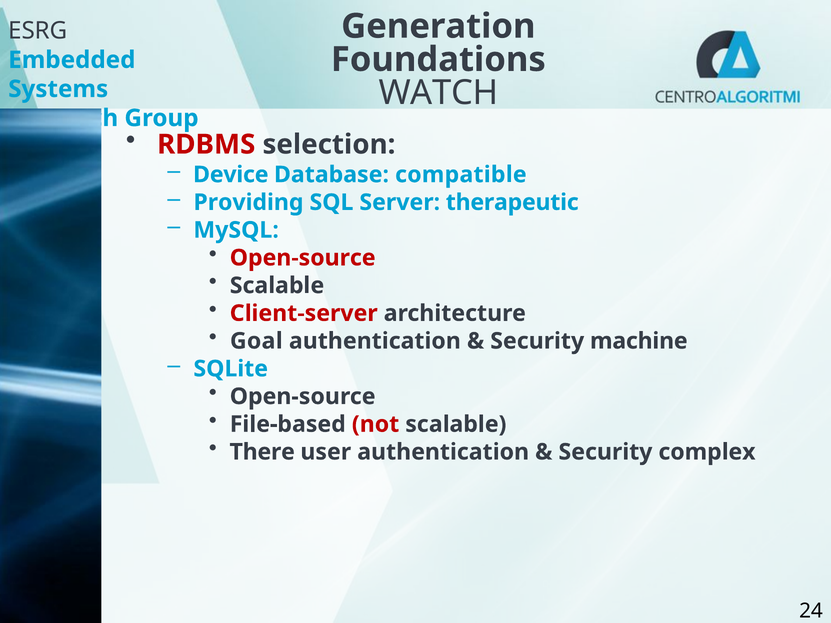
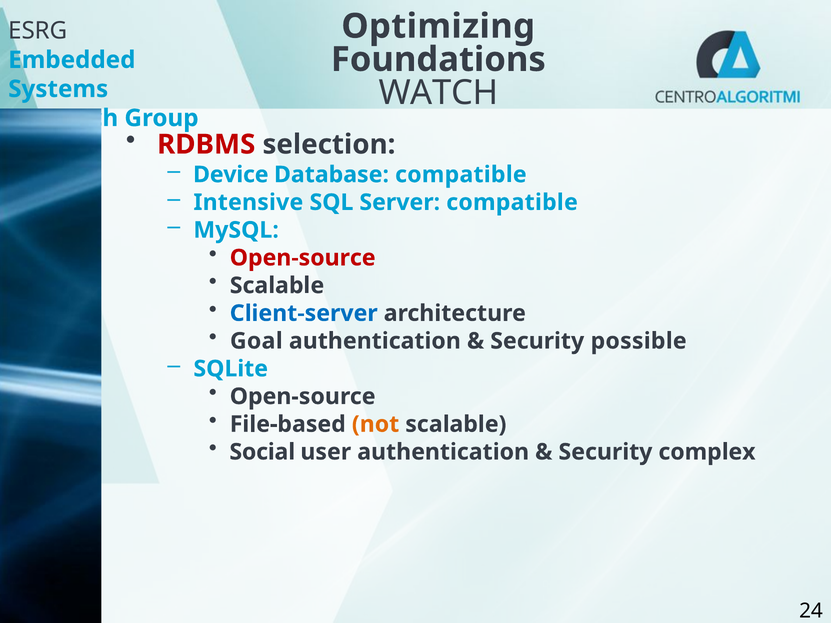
Generation: Generation -> Optimizing
Providing: Providing -> Intensive
Server therapeutic: therapeutic -> compatible
Client-server colour: red -> blue
machine: machine -> possible
not colour: red -> orange
There: There -> Social
